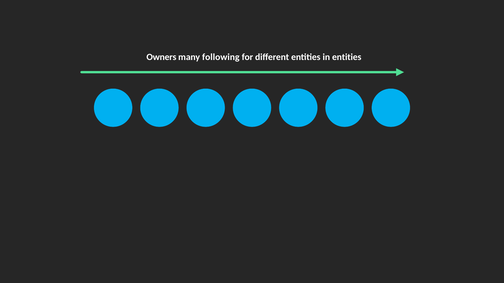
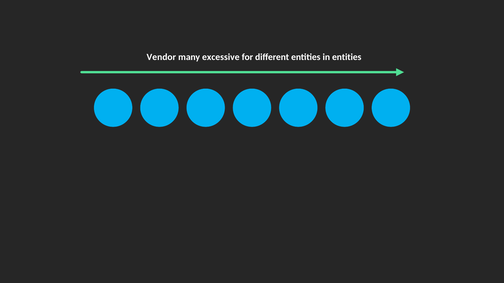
Owners: Owners -> Vendor
following: following -> excessive
